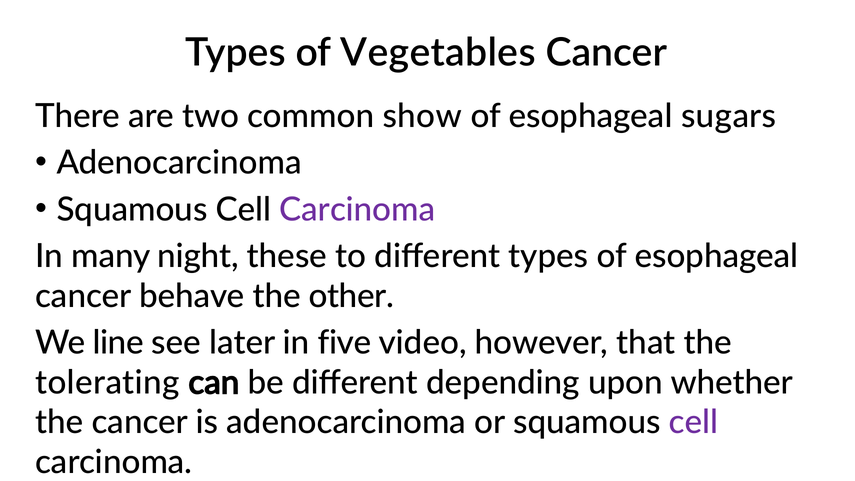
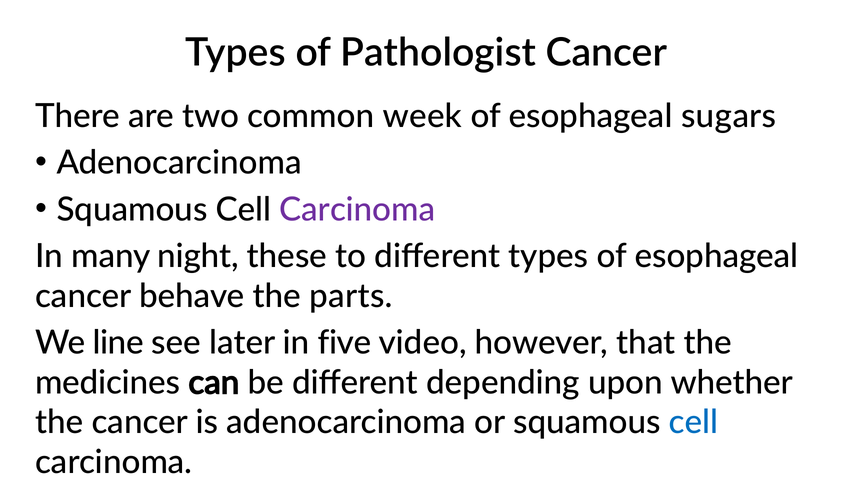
Vegetables: Vegetables -> Pathologist
show: show -> week
other: other -> parts
tolerating: tolerating -> medicines
cell at (694, 422) colour: purple -> blue
